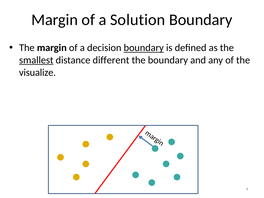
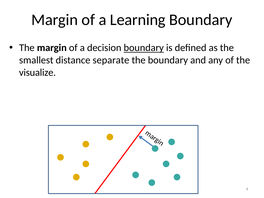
Solution: Solution -> Learning
smallest underline: present -> none
different: different -> separate
